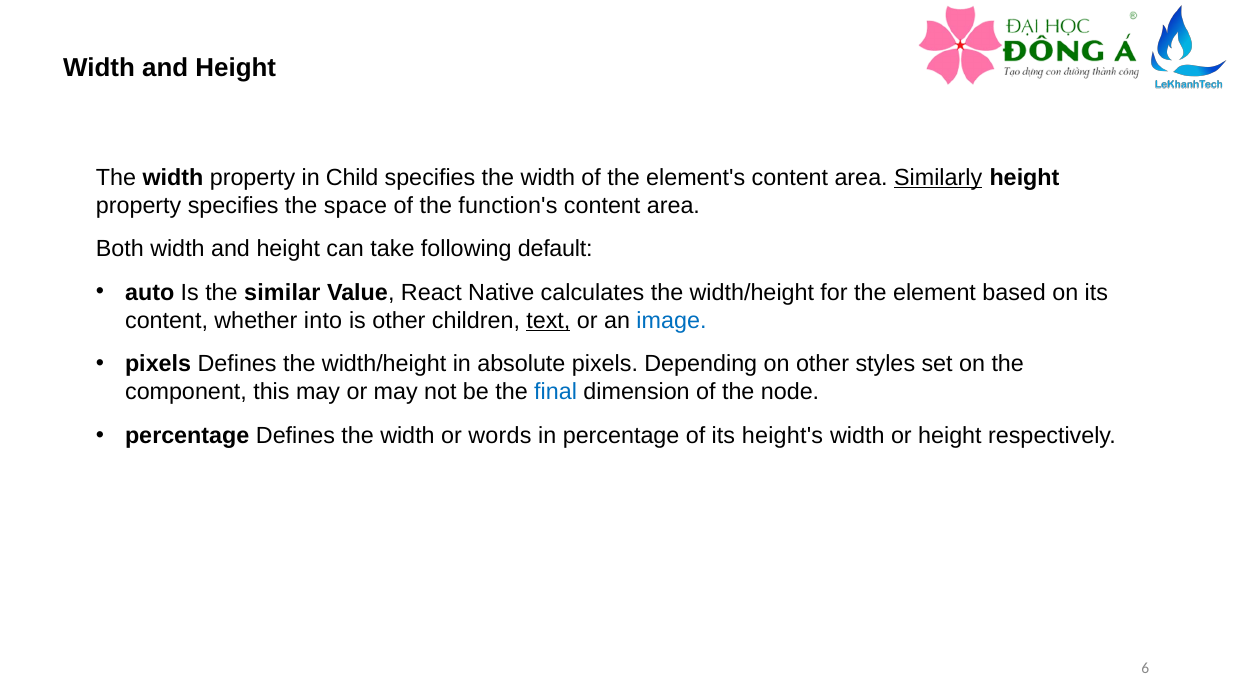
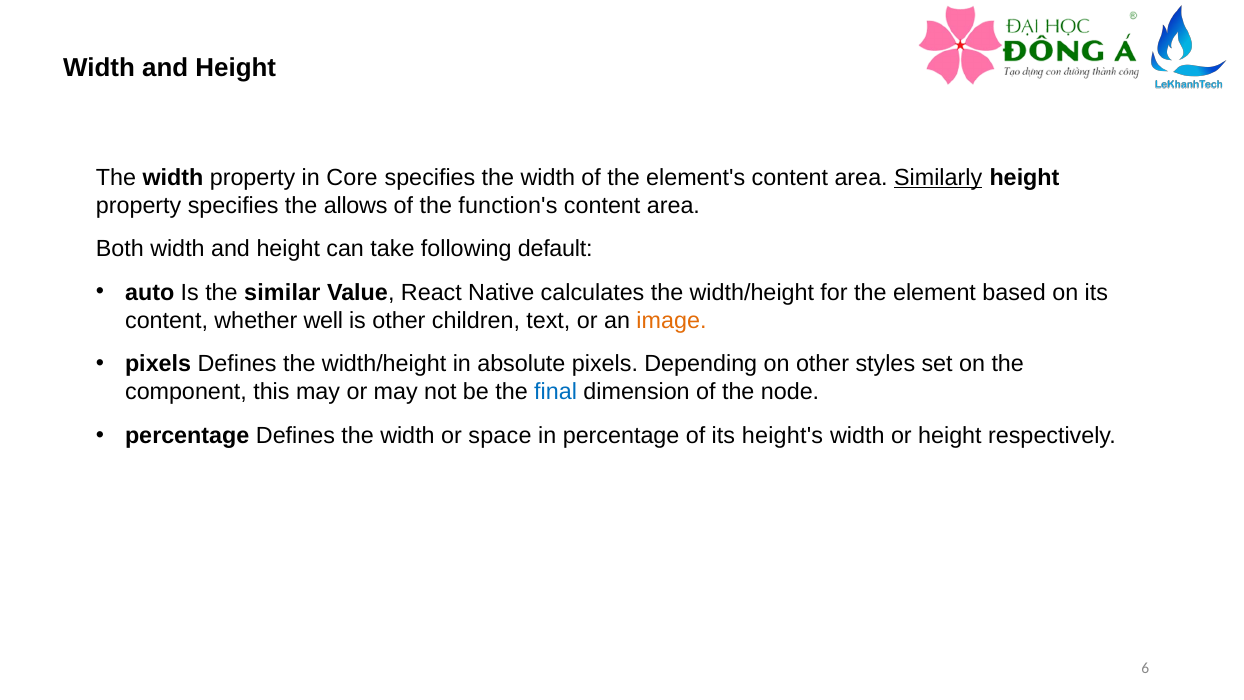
Child: Child -> Core
space: space -> allows
into: into -> well
text underline: present -> none
image colour: blue -> orange
words: words -> space
